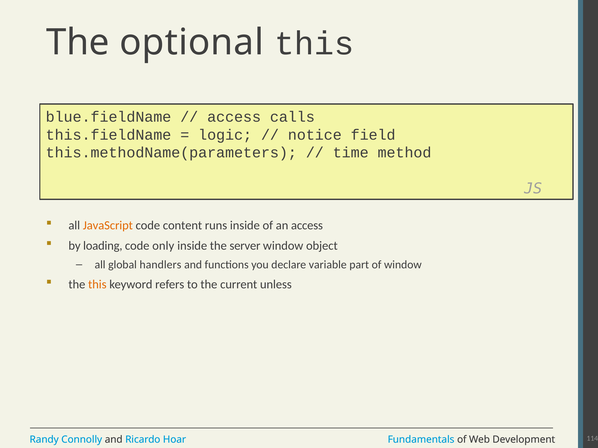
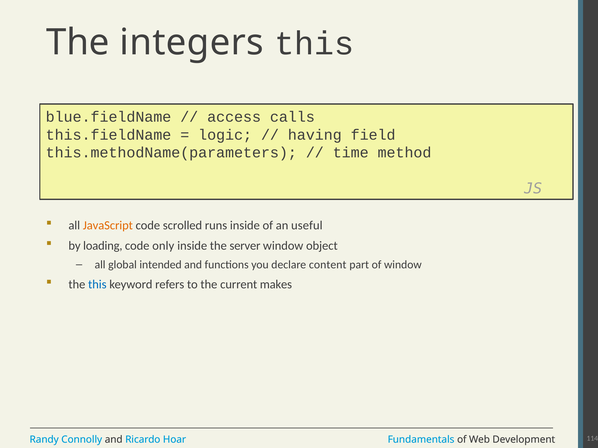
optional: optional -> integers
notice: notice -> having
content: content -> scrolled
an access: access -> useful
handlers: handlers -> intended
variable: variable -> content
this at (97, 285) colour: orange -> blue
unless: unless -> makes
